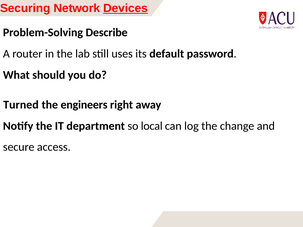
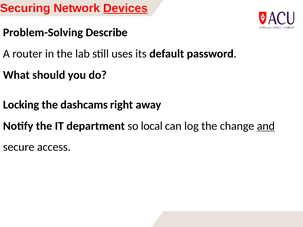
Turned: Turned -> Locking
engineers: engineers -> dashcams
and underline: none -> present
